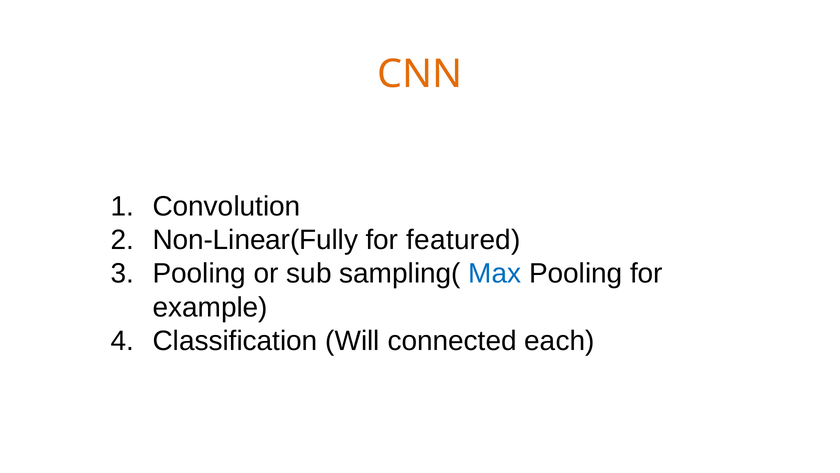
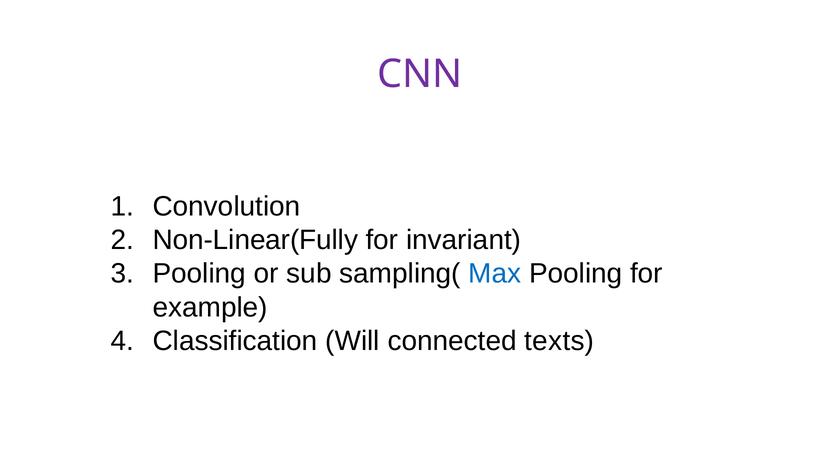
CNN colour: orange -> purple
featured: featured -> invariant
each: each -> texts
